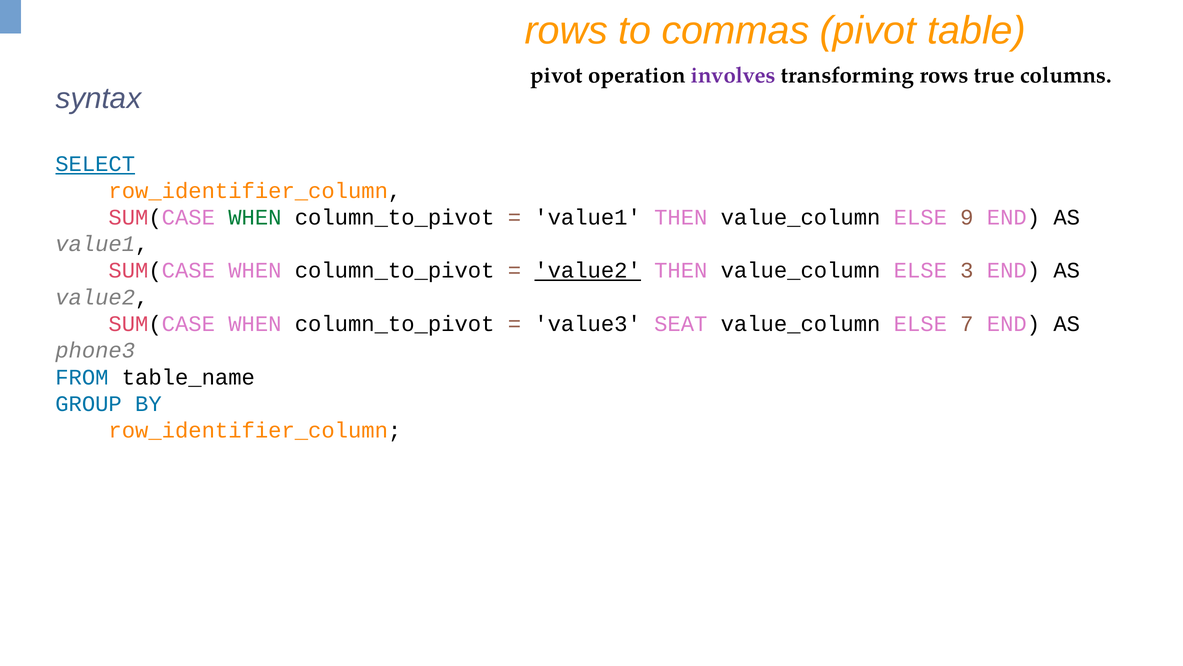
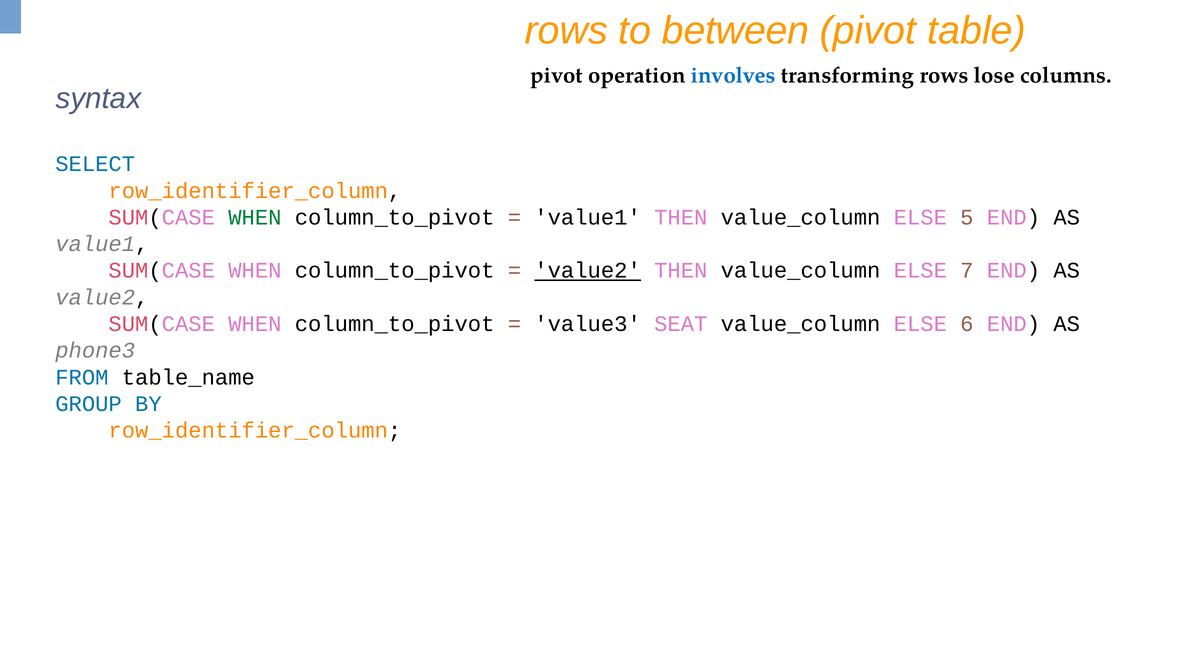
commas: commas -> between
involves colour: purple -> blue
true: true -> lose
SELECT underline: present -> none
9: 9 -> 5
3: 3 -> 7
7: 7 -> 6
